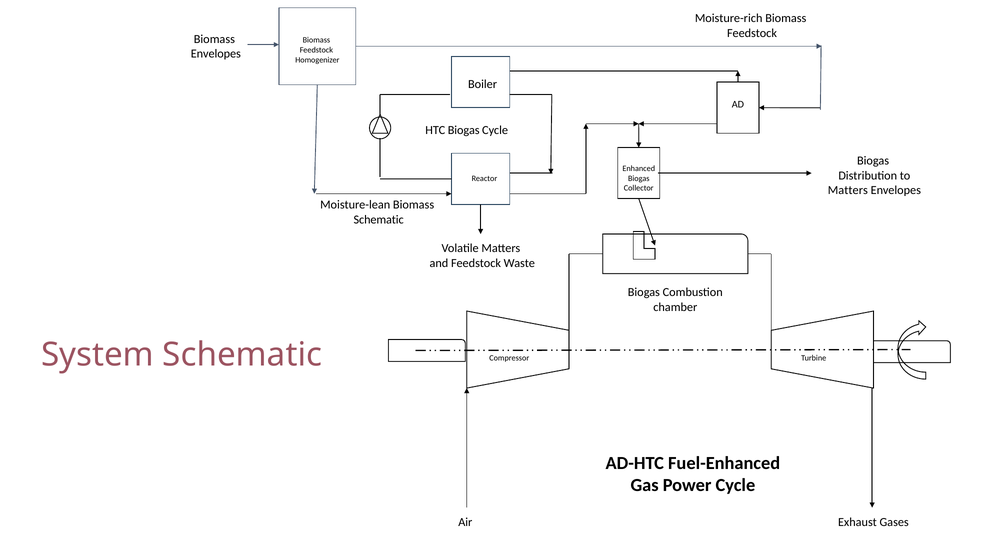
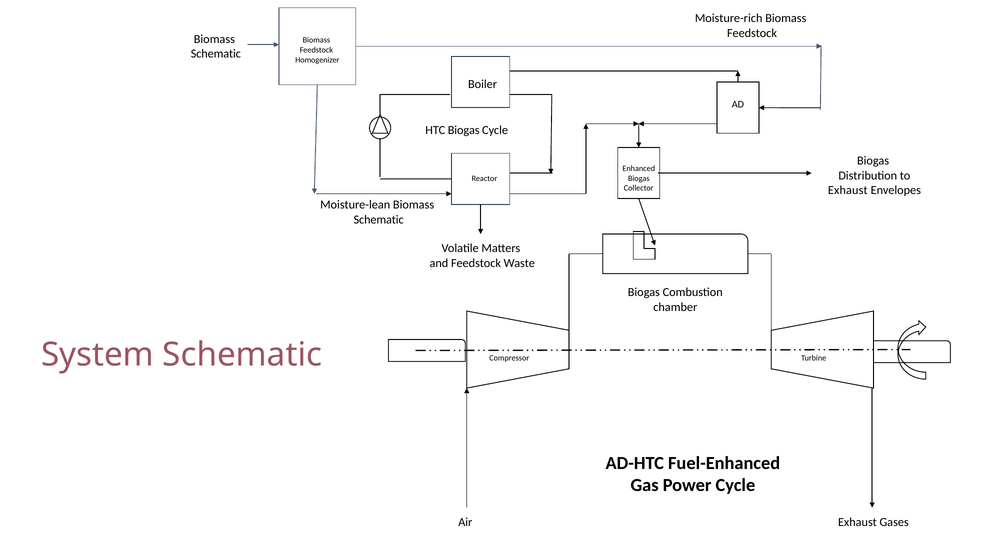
Envelopes at (216, 54): Envelopes -> Schematic
Matters at (848, 190): Matters -> Exhaust
